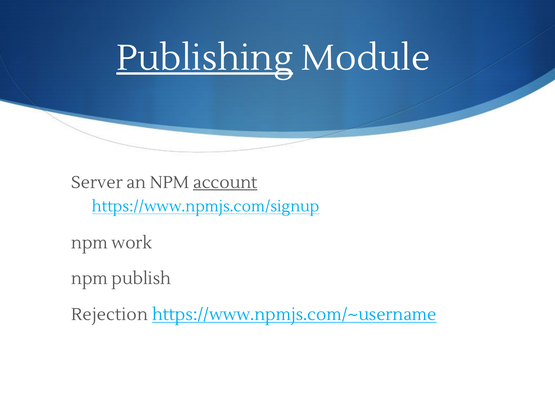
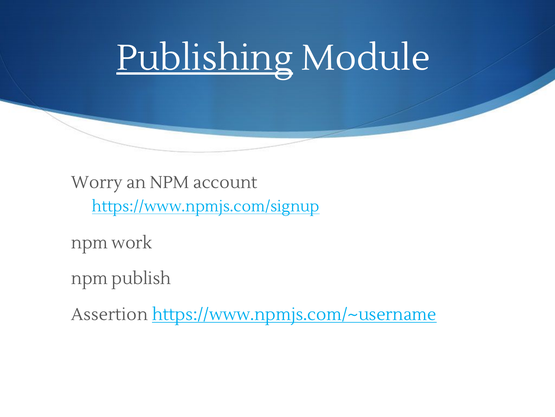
Server: Server -> Worry
account underline: present -> none
Rejection: Rejection -> Assertion
